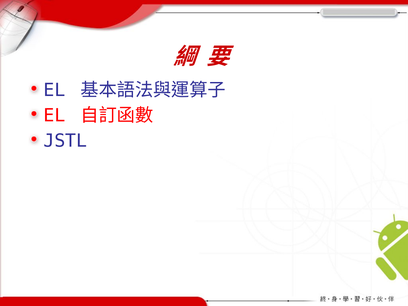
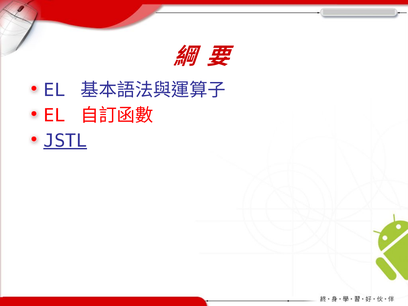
JSTL underline: none -> present
